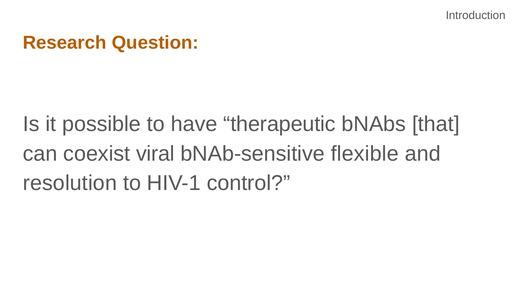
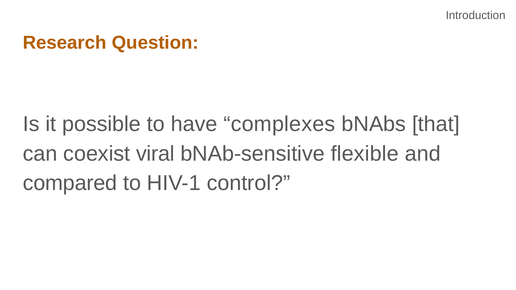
therapeutic: therapeutic -> complexes
resolution: resolution -> compared
